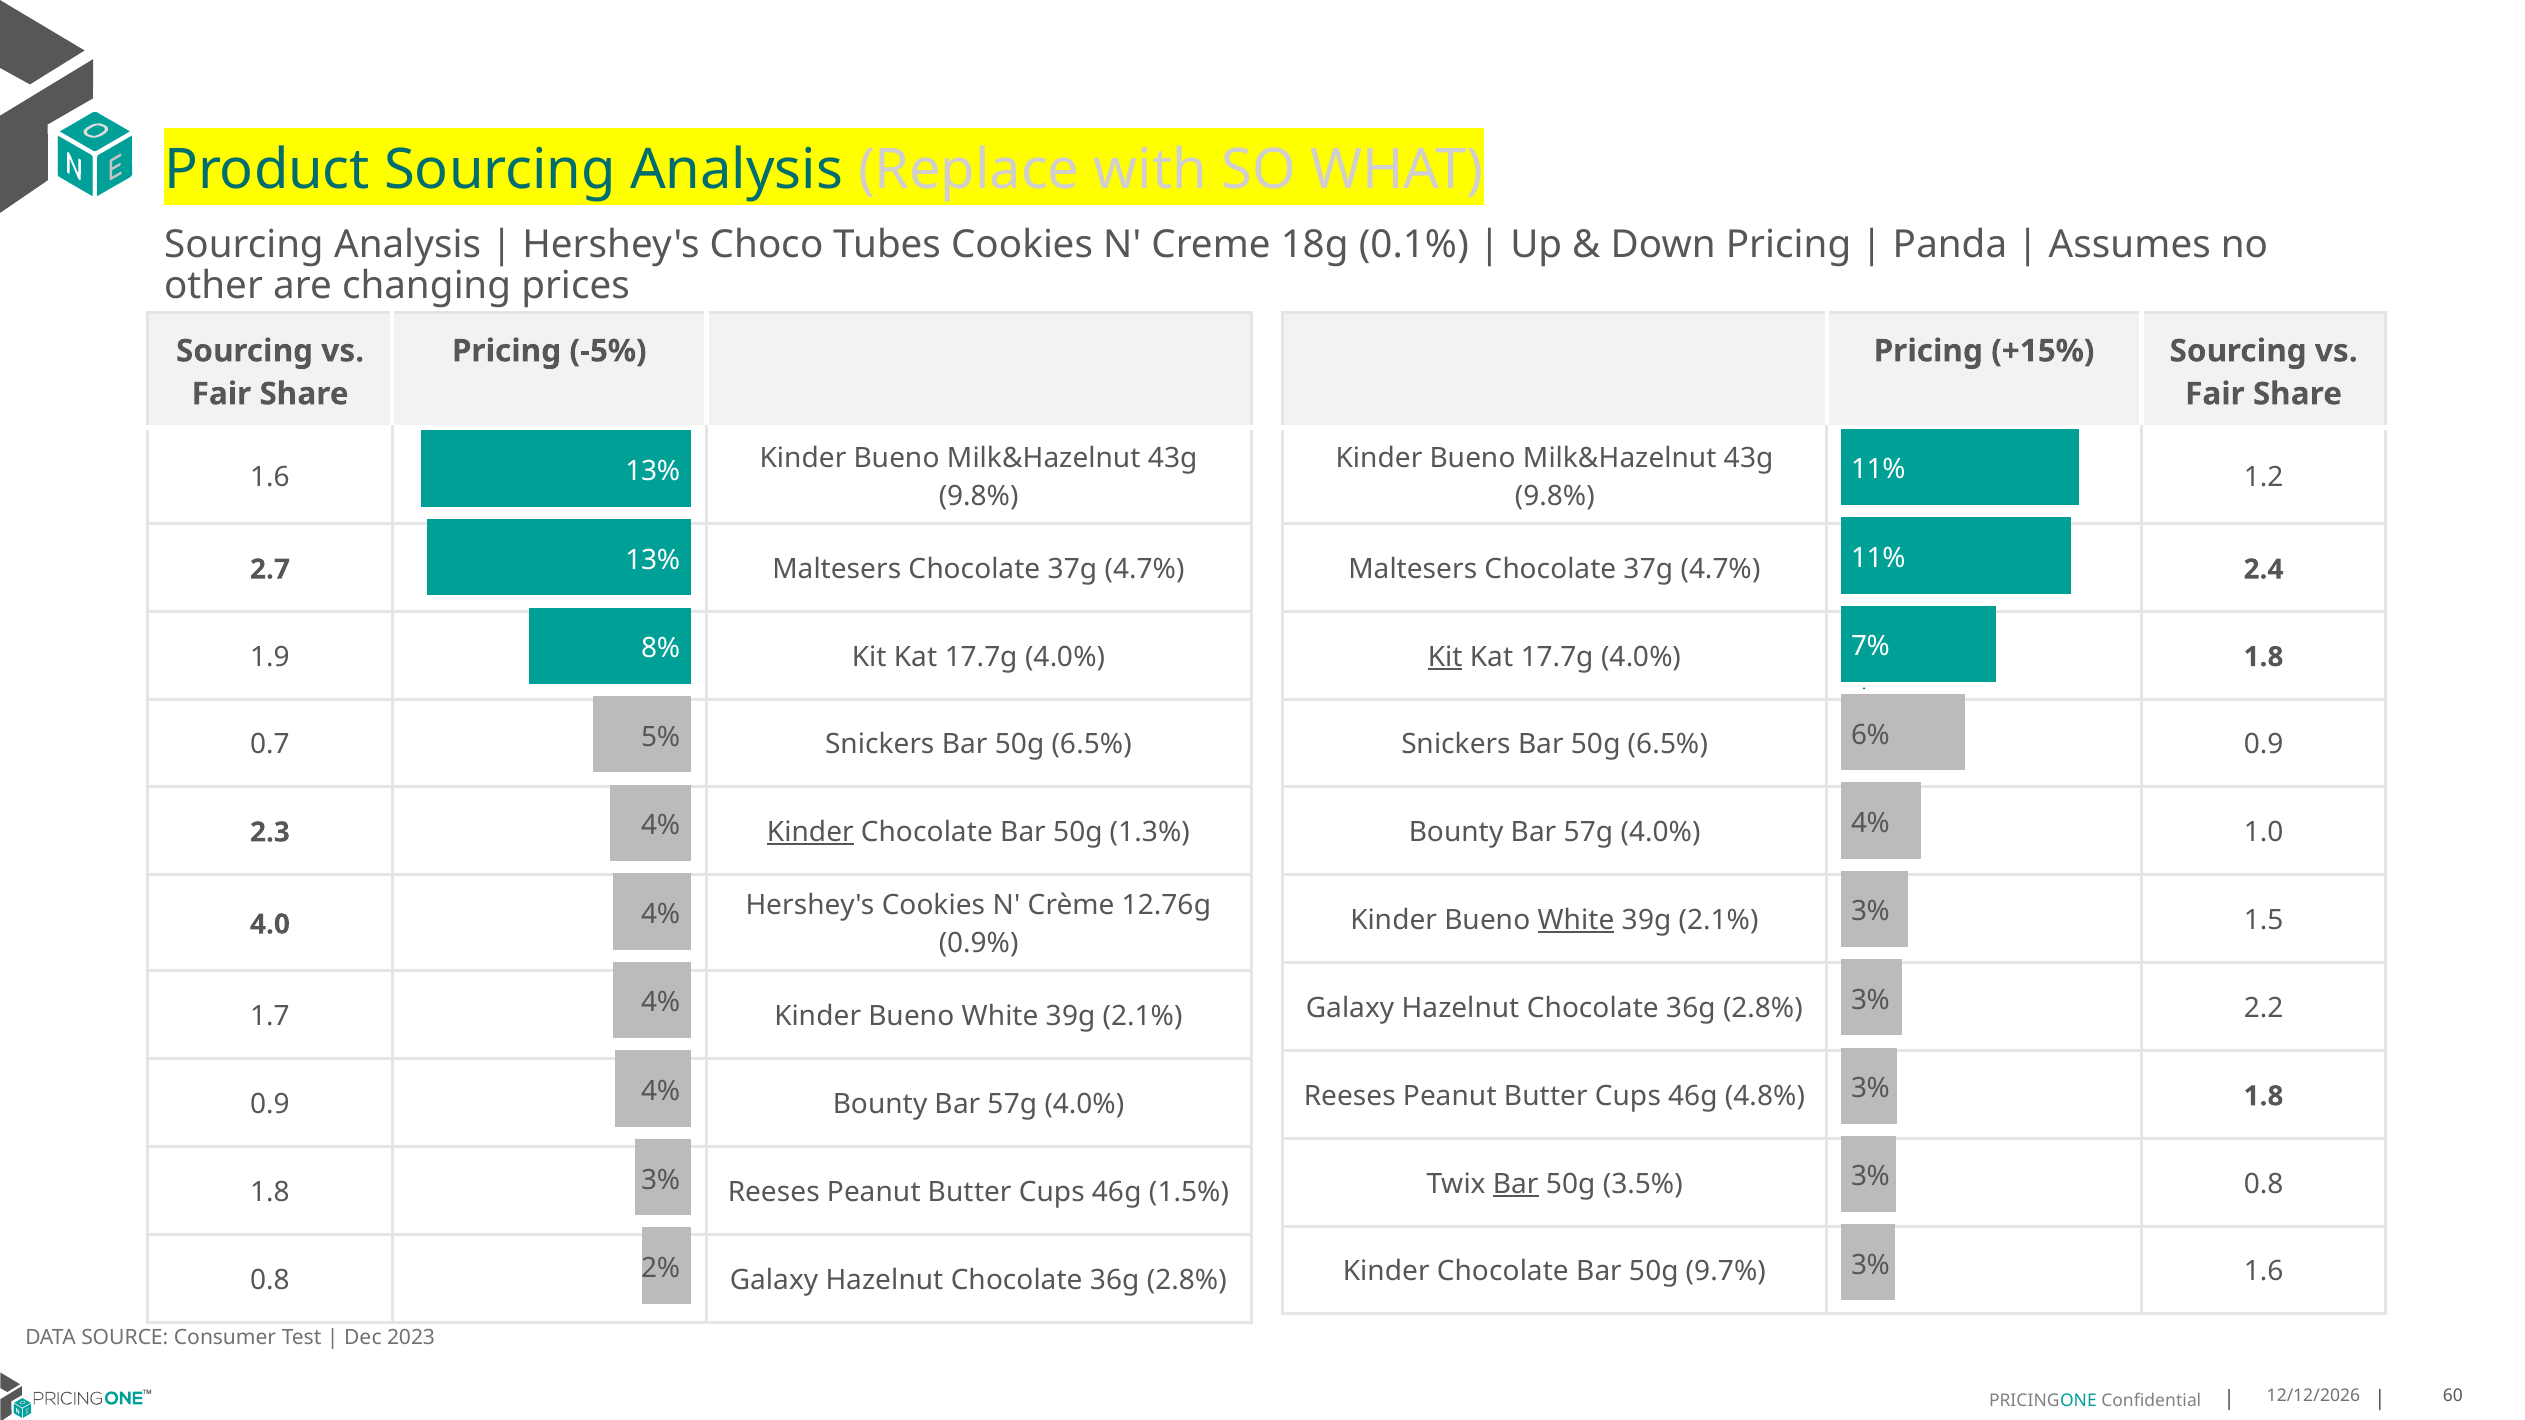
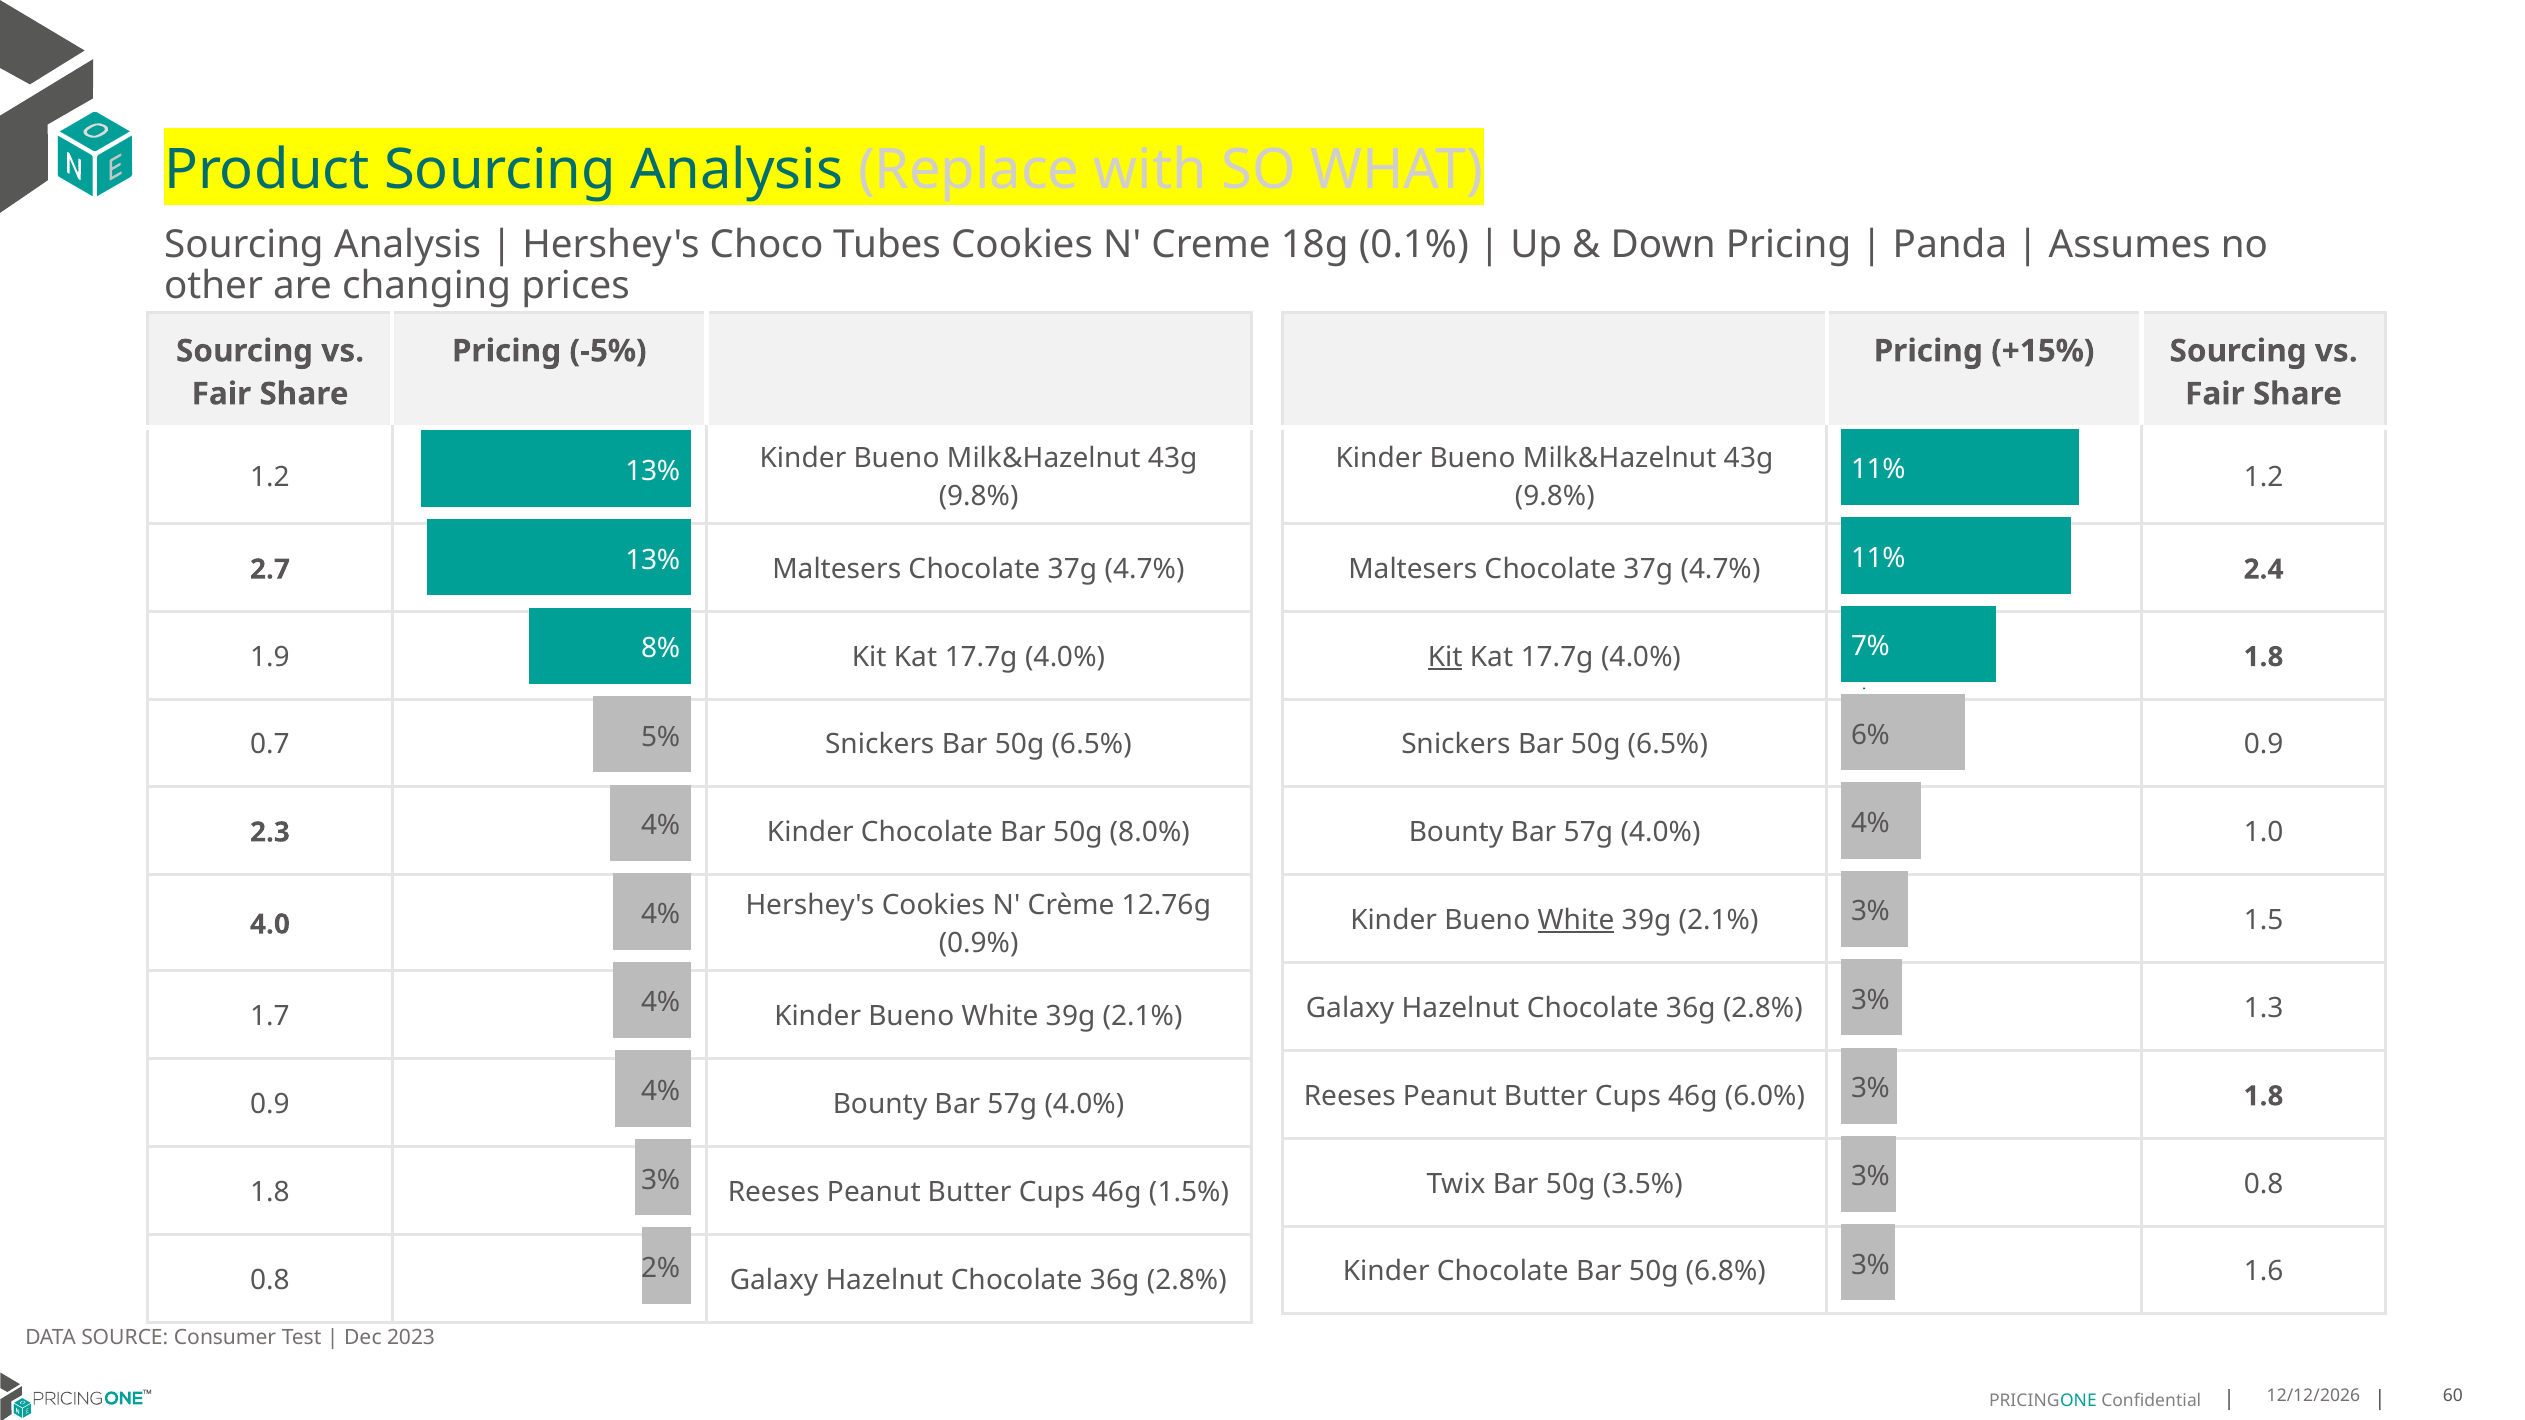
1.6 at (270, 477): 1.6 -> 1.2
Kinder at (810, 832) underline: present -> none
1.3%: 1.3% -> 8.0%
2.2: 2.2 -> 1.3
4.8%: 4.8% -> 6.0%
Bar at (1516, 1184) underline: present -> none
9.7%: 9.7% -> 6.8%
